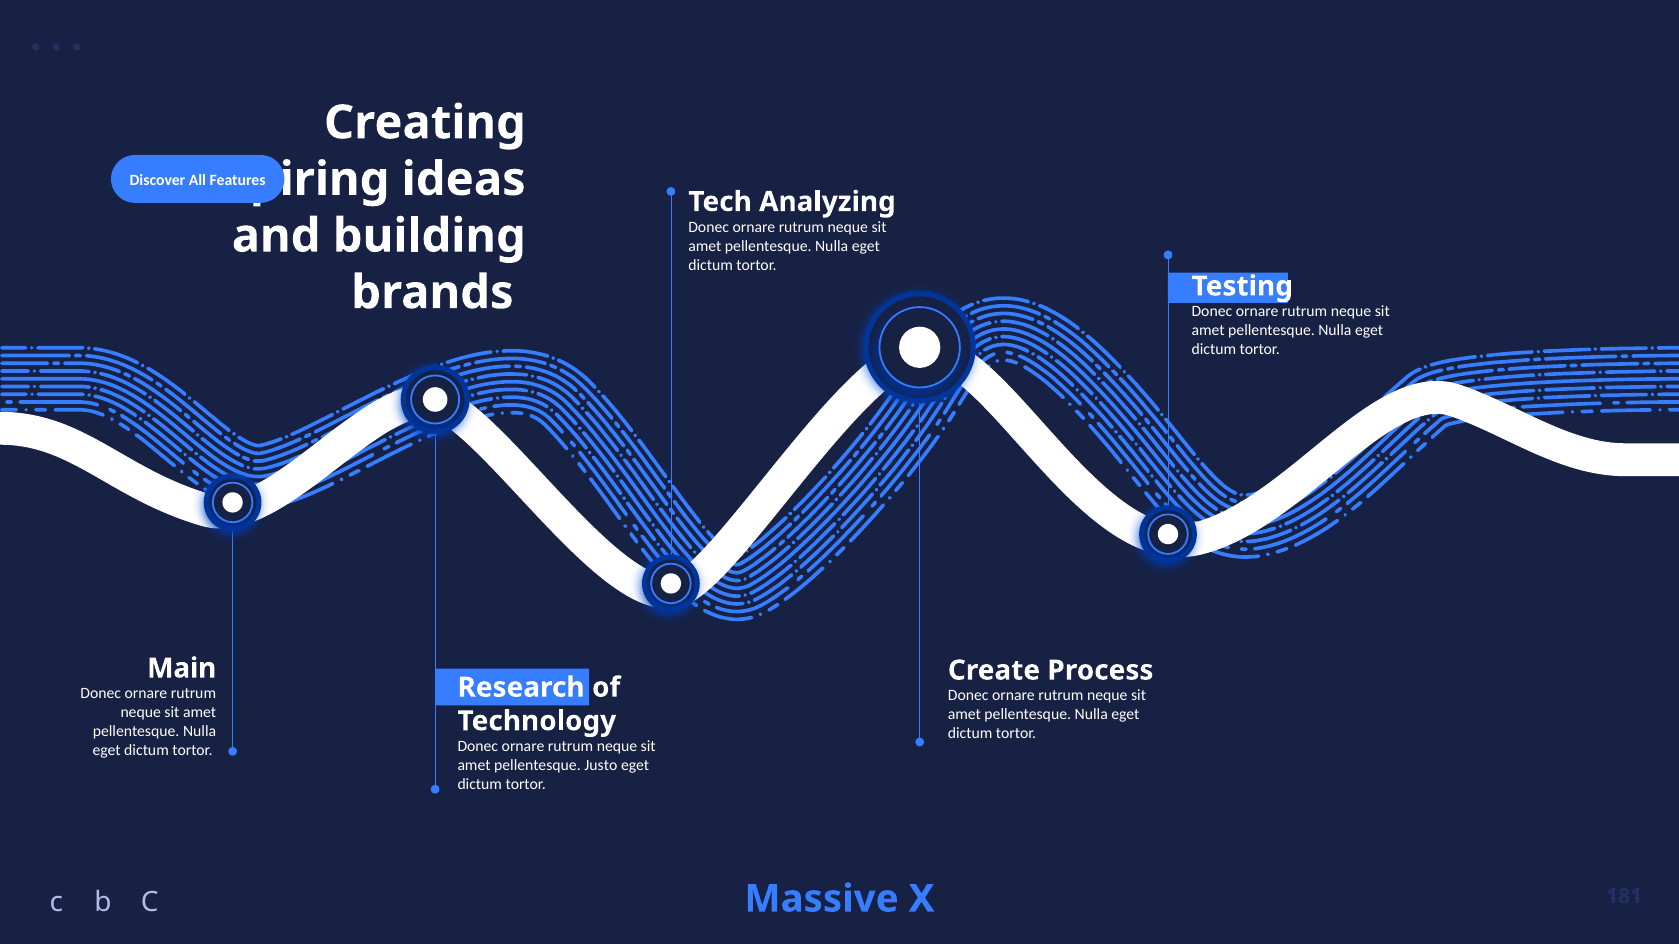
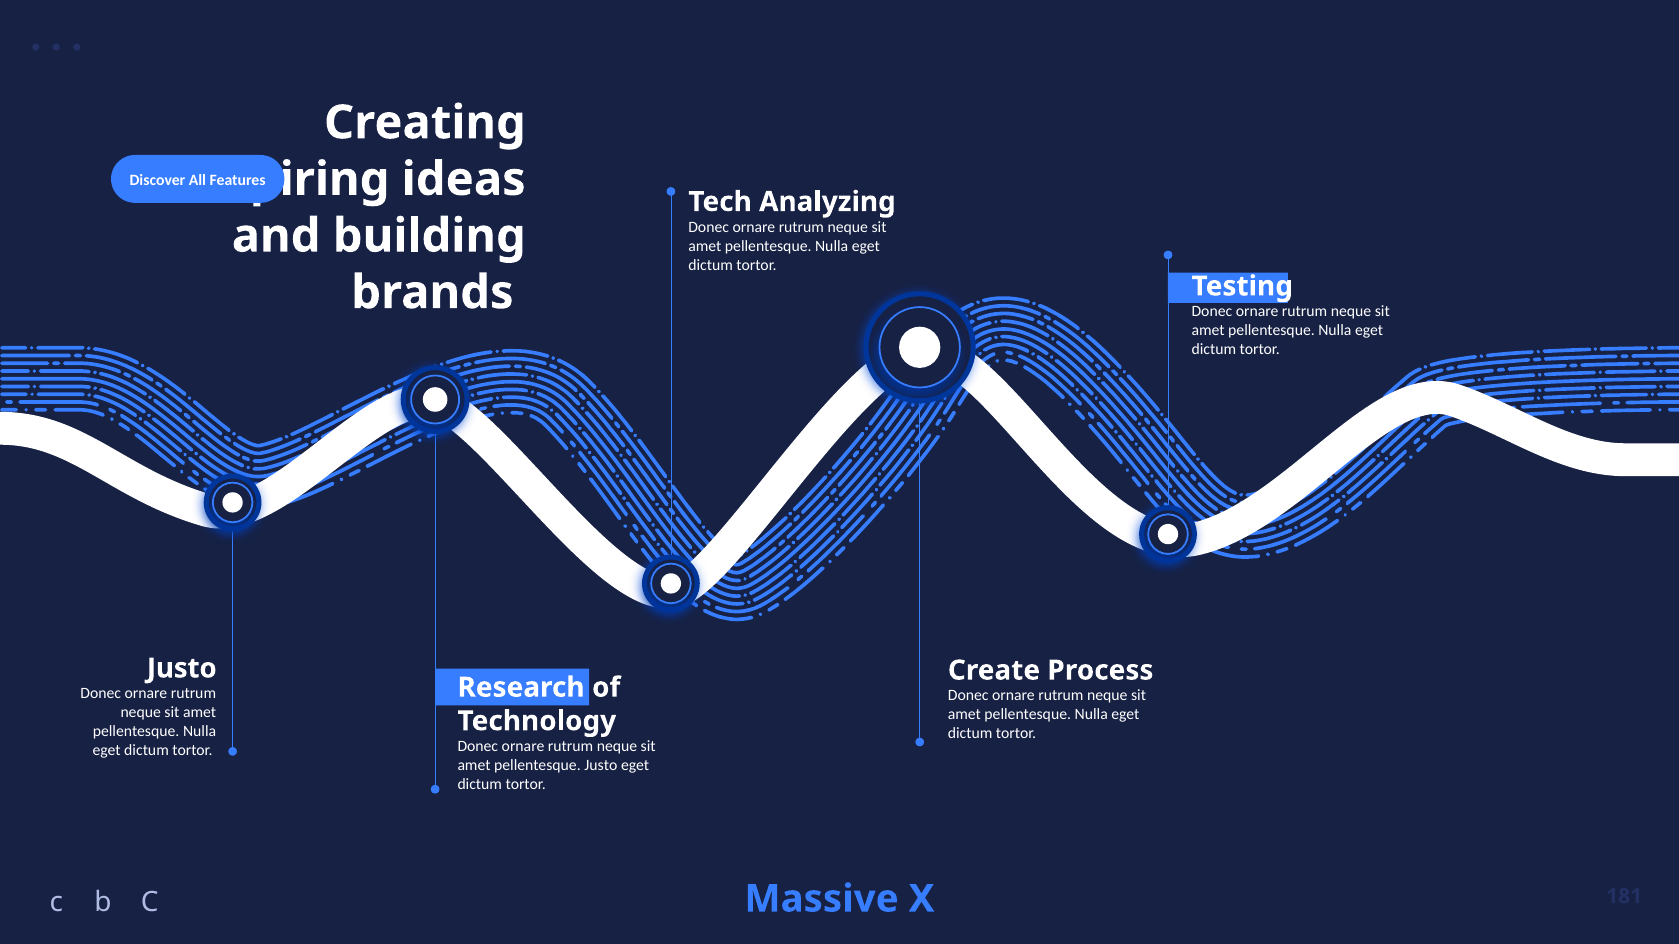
Main at (182, 668): Main -> Justo
